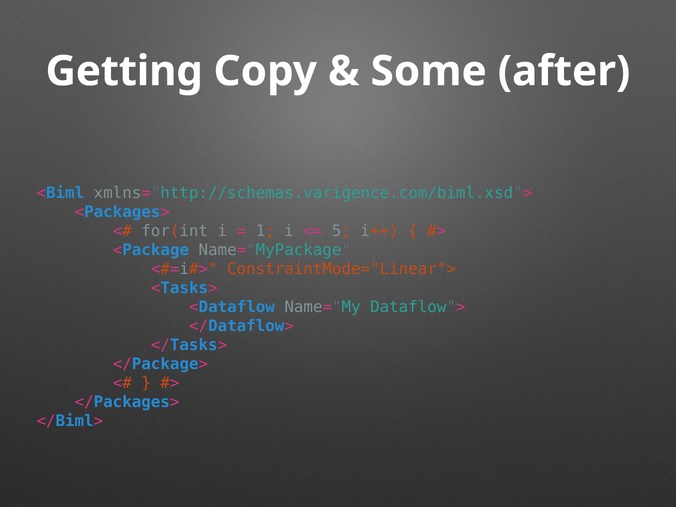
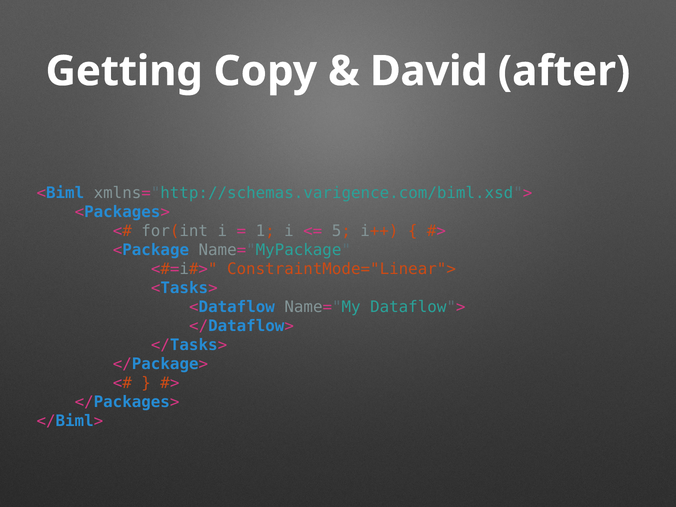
Some: Some -> David
